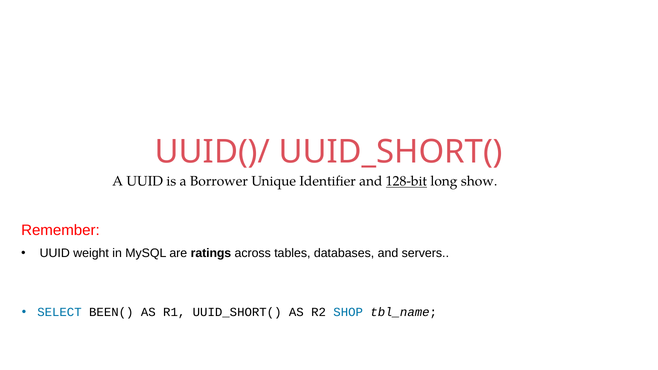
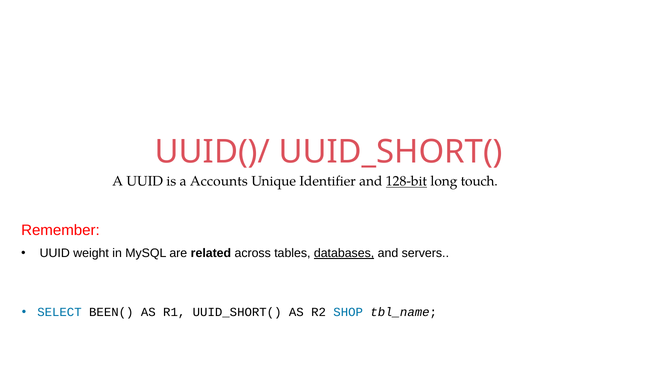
Borrower: Borrower -> Accounts
show: show -> touch
ratings: ratings -> related
databases underline: none -> present
